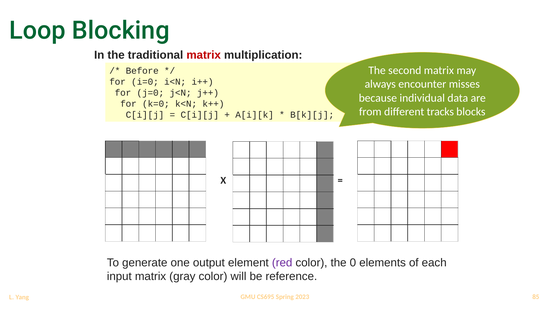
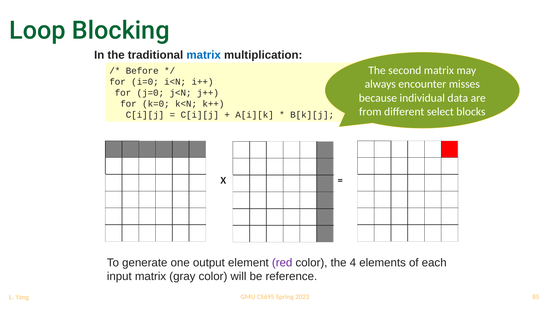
matrix at (204, 55) colour: red -> blue
tracks: tracks -> select
0: 0 -> 4
